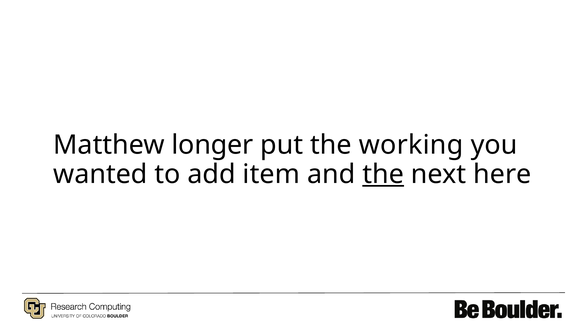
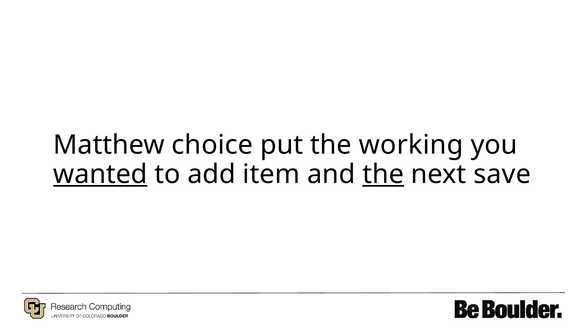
longer: longer -> choice
wanted underline: none -> present
here: here -> save
